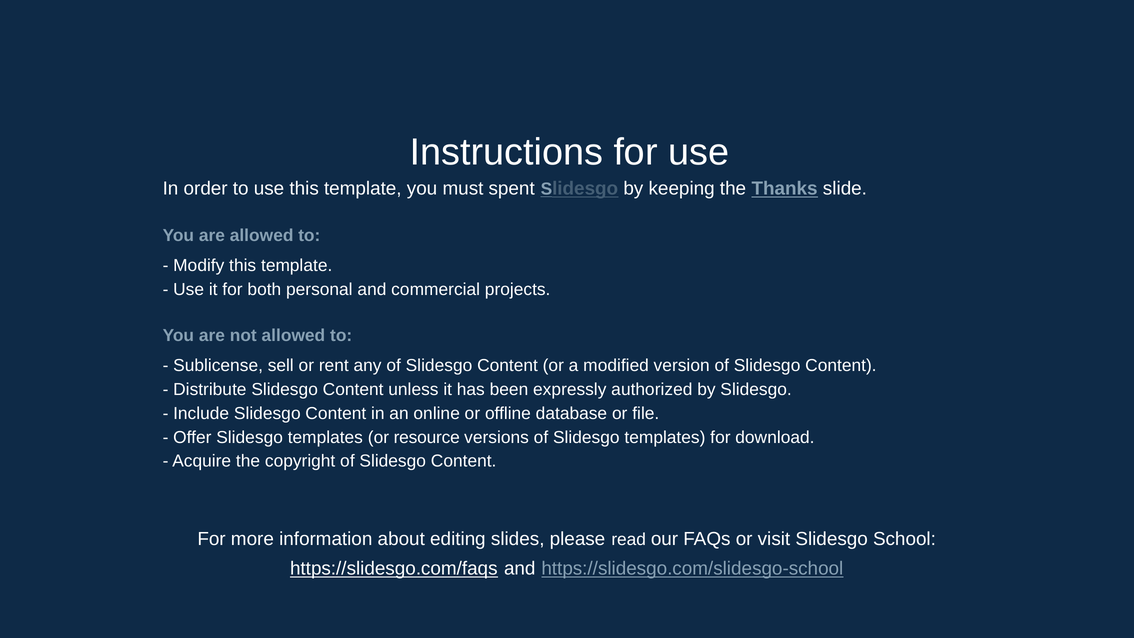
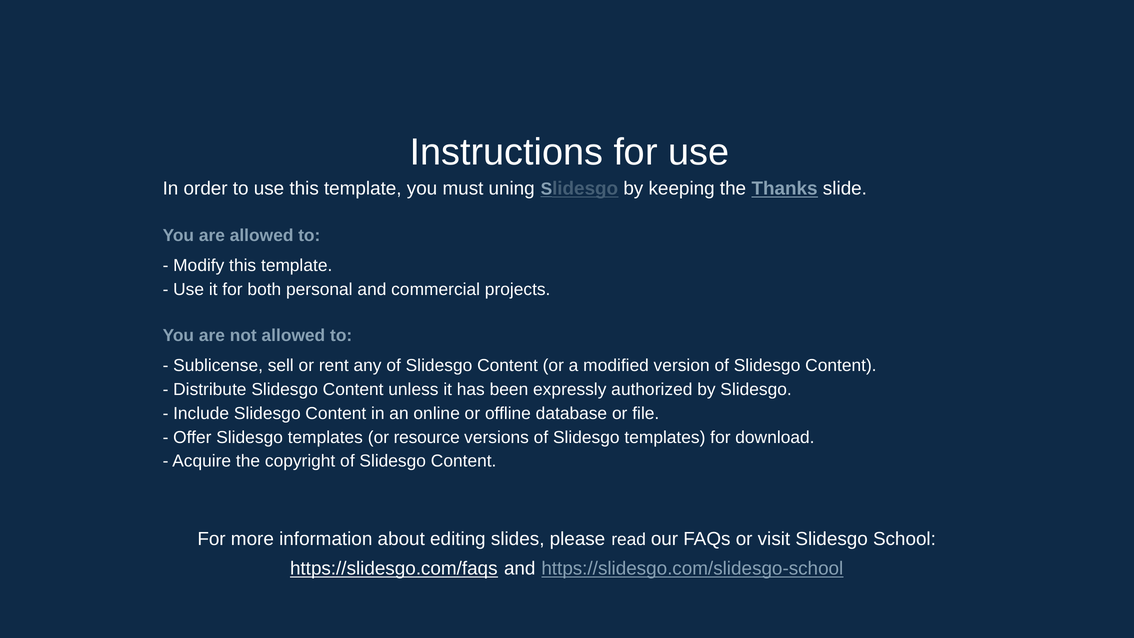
spent: spent -> uning
